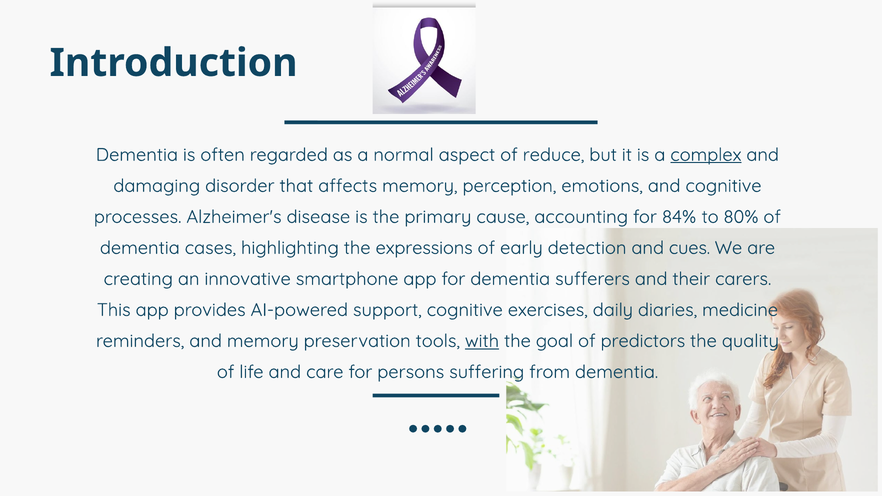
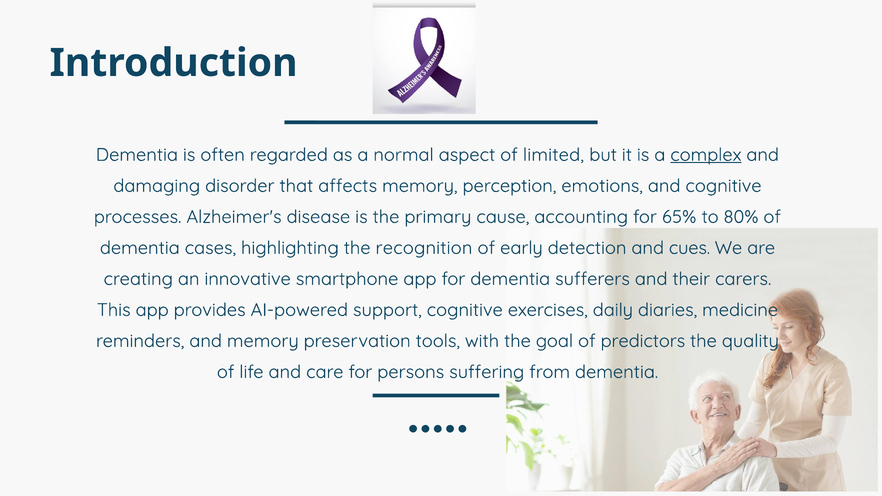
reduce: reduce -> limited
84%: 84% -> 65%
expressions: expressions -> recognition
with underline: present -> none
